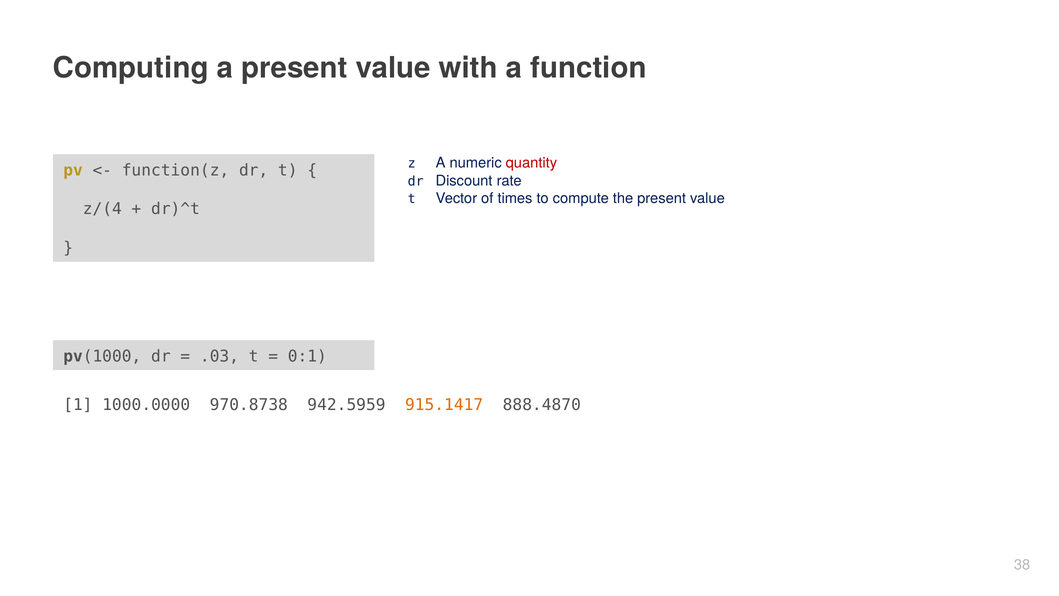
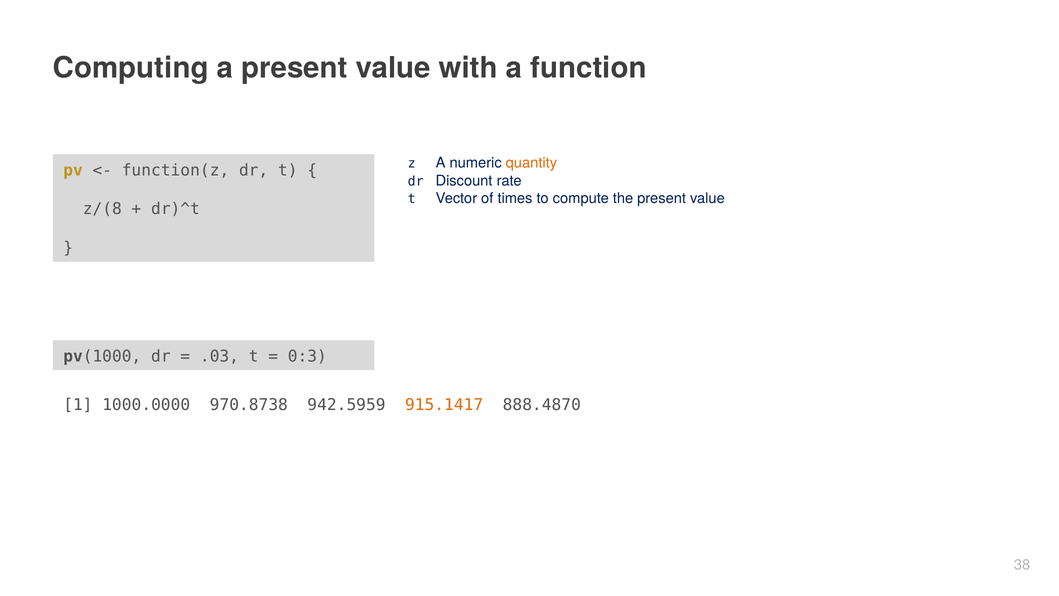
quantity colour: red -> orange
z/(4: z/(4 -> z/(8
0:1: 0:1 -> 0:3
